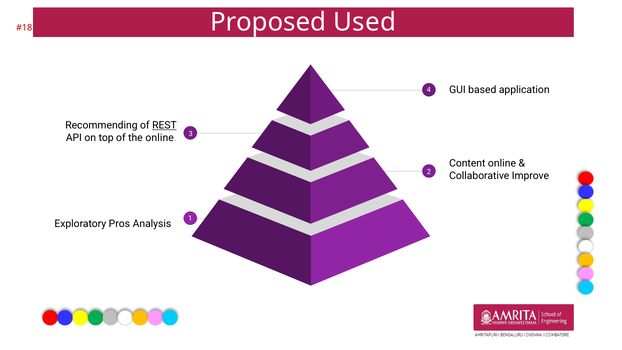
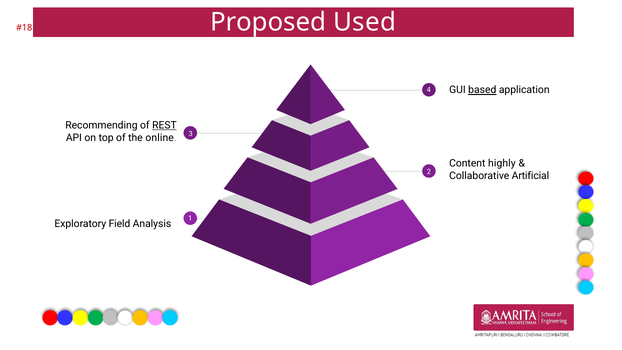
based underline: none -> present
Content online: online -> highly
Improve: Improve -> Artificial
Pros: Pros -> Field
